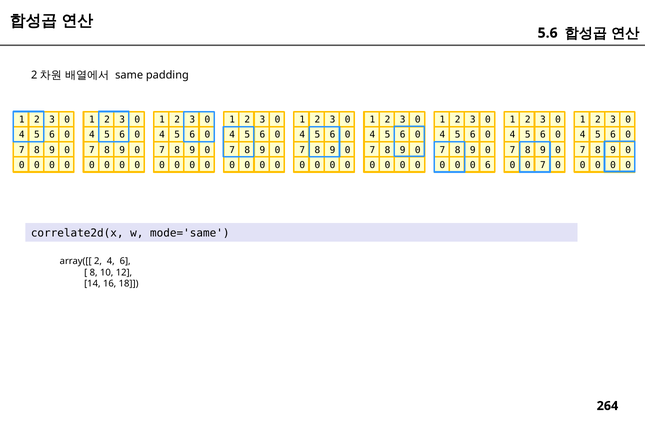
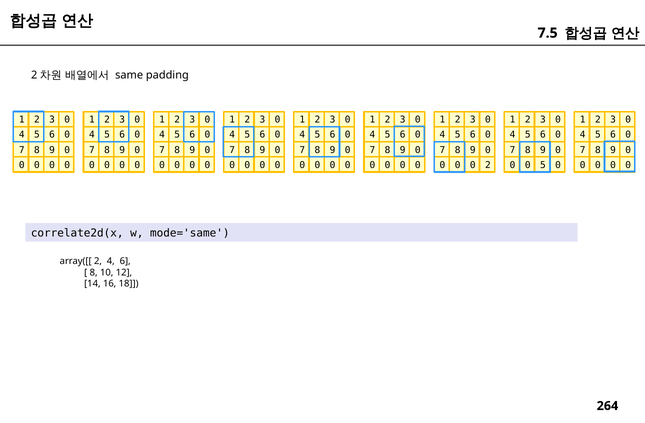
5.6: 5.6 -> 7.5
0 6: 6 -> 2
0 7: 7 -> 5
